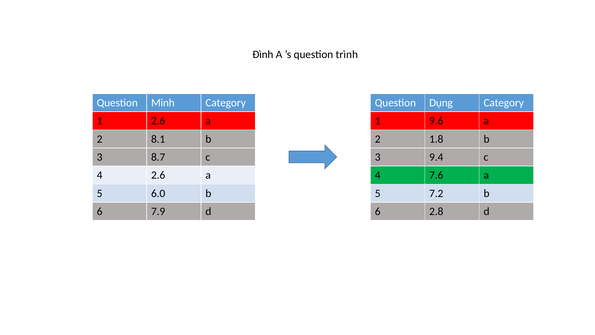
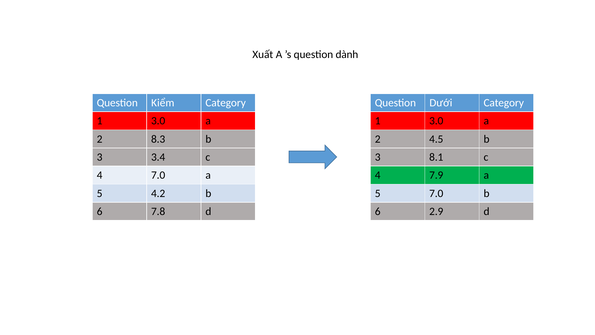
Đình: Đình -> Xuất
trình: trình -> dành
Minh: Minh -> Kiểm
Dụng: Dụng -> Dưới
2.6 at (158, 121): 2.6 -> 3.0
9.6 at (436, 121): 9.6 -> 3.0
8.1: 8.1 -> 8.3
1.8: 1.8 -> 4.5
8.7: 8.7 -> 3.4
9.4: 9.4 -> 8.1
4 2.6: 2.6 -> 7.0
7.6: 7.6 -> 7.9
6.0: 6.0 -> 4.2
5 7.2: 7.2 -> 7.0
7.9: 7.9 -> 7.8
2.8: 2.8 -> 2.9
